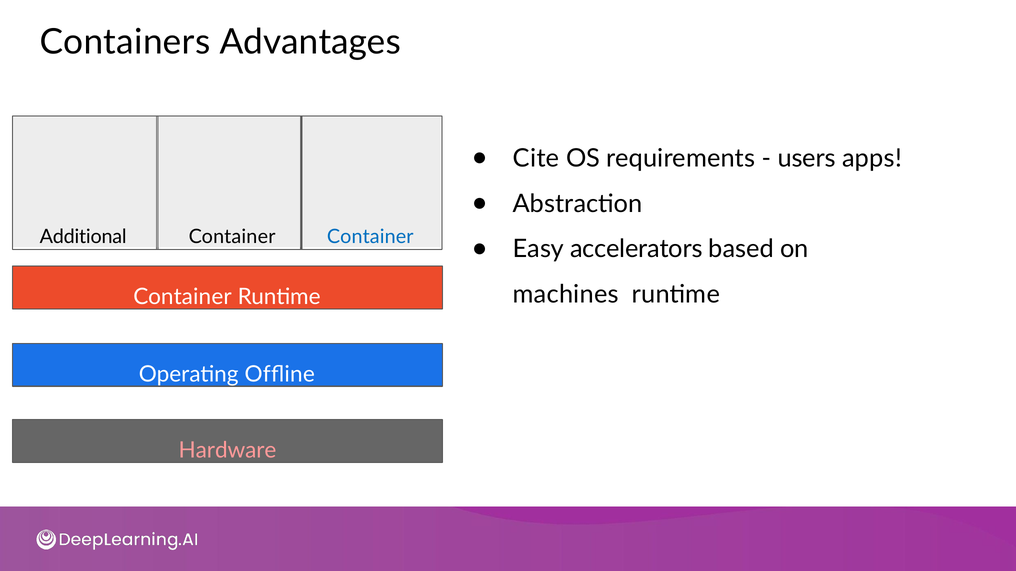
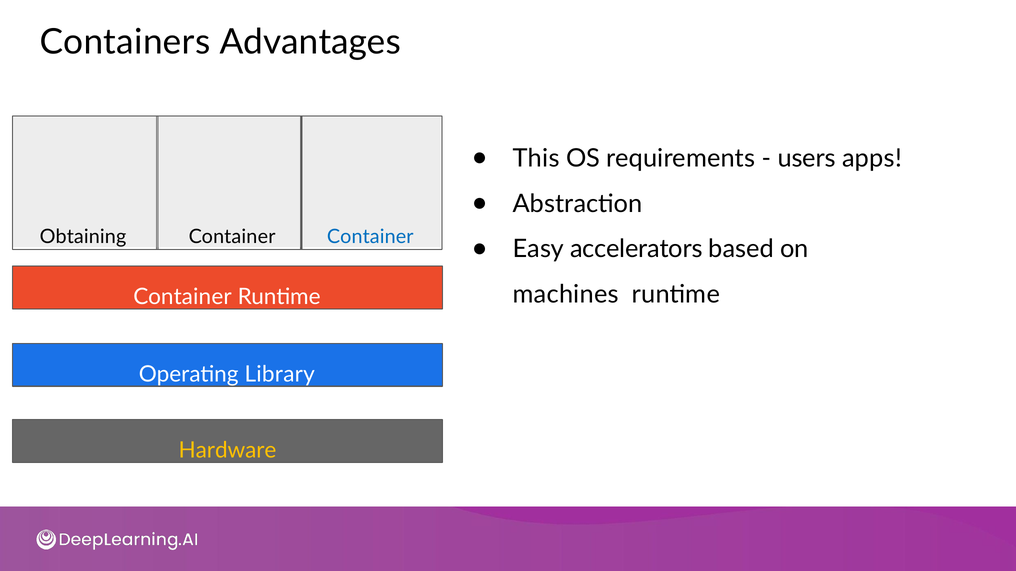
Cite: Cite -> This
Additional: Additional -> Obtaining
Ofﬂine: Ofﬂine -> Library
Hardware colour: pink -> yellow
